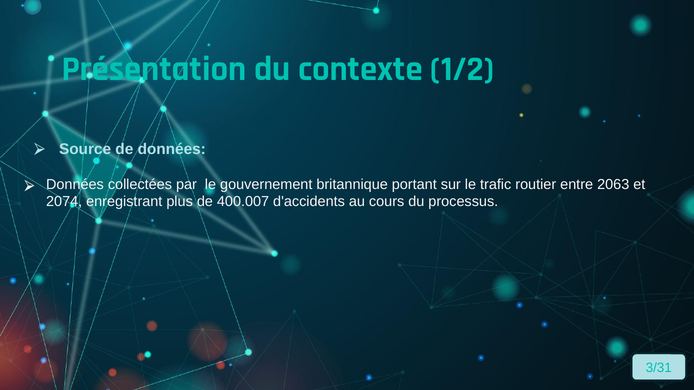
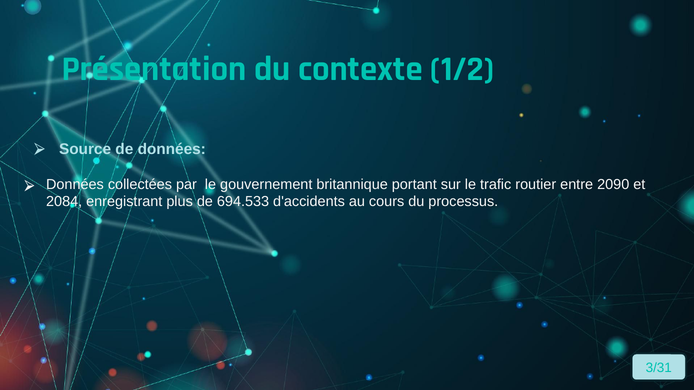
2063: 2063 -> 2090
2074: 2074 -> 2084
400.007: 400.007 -> 694.533
